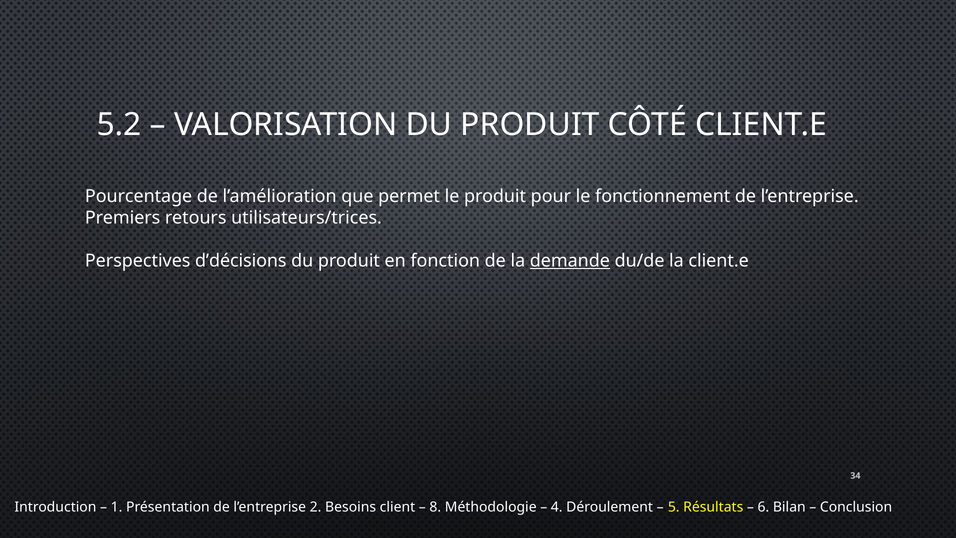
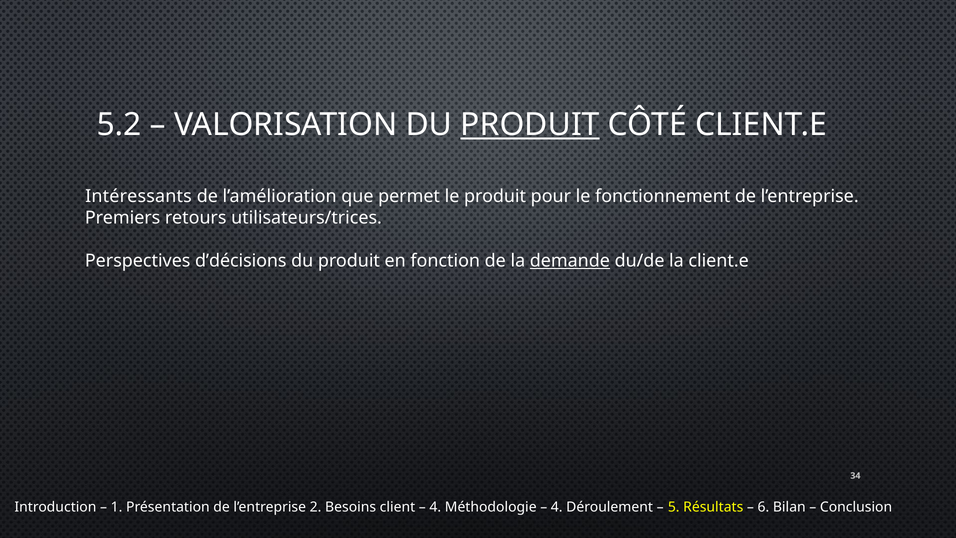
PRODUIT at (530, 125) underline: none -> present
Pourcentage: Pourcentage -> Intéressants
8 at (435, 507): 8 -> 4
